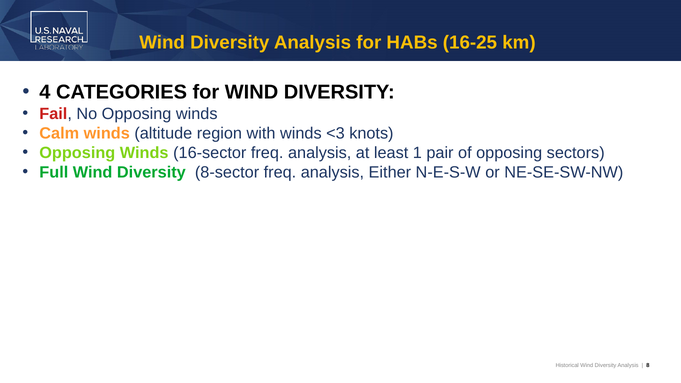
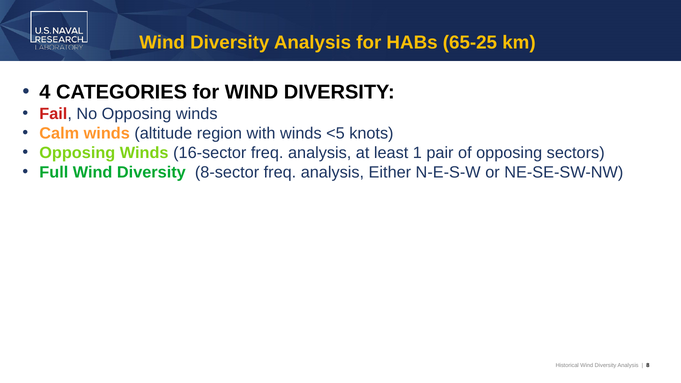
16-25: 16-25 -> 65-25
<3: <3 -> <5
